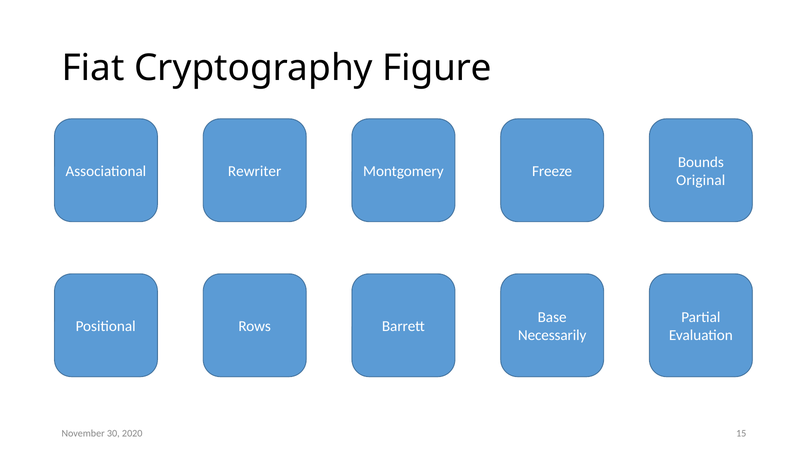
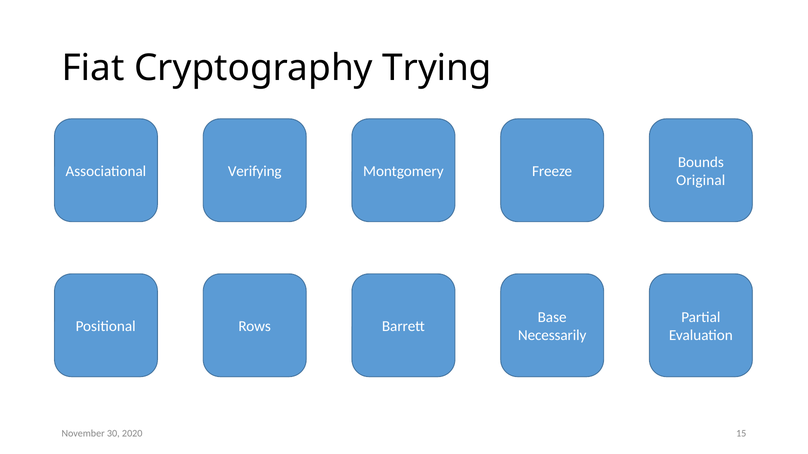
Figure: Figure -> Trying
Rewriter: Rewriter -> Verifying
